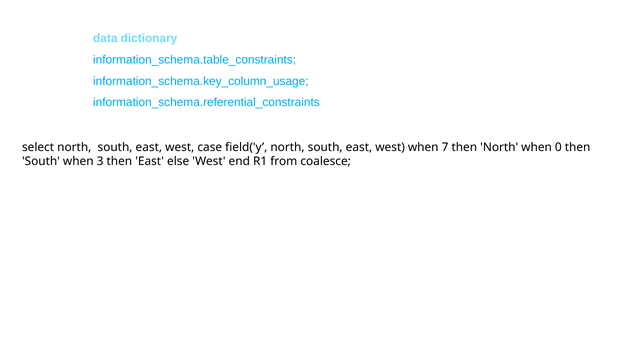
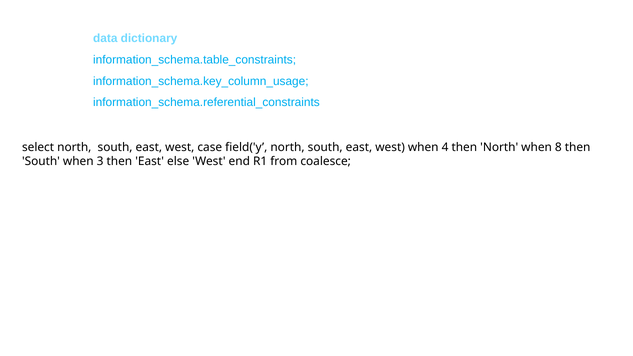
7: 7 -> 4
0: 0 -> 8
